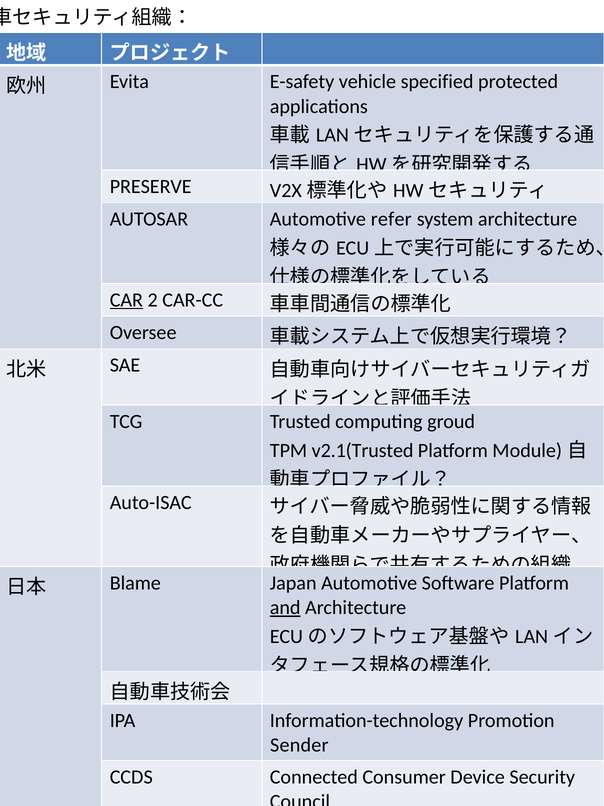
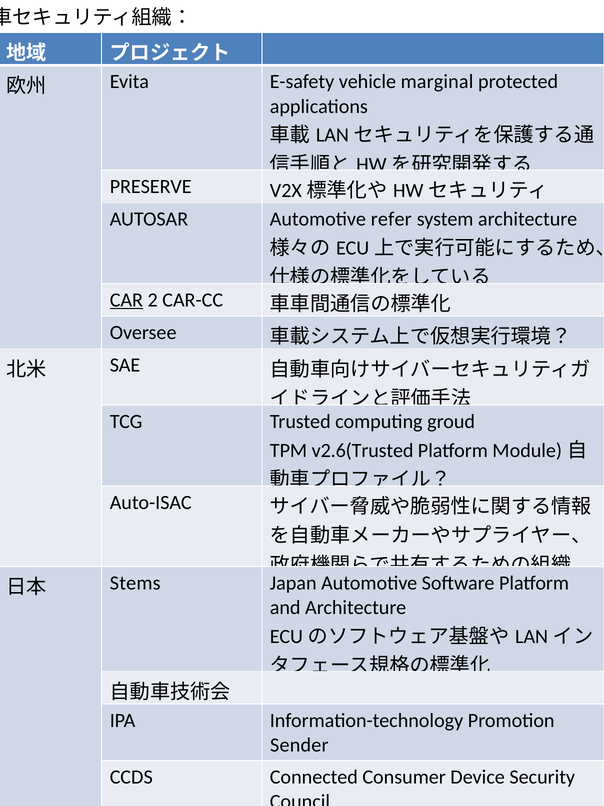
specified: specified -> marginal
v2.1(Trusted: v2.1(Trusted -> v2.6(Trusted
Blame: Blame -> Stems
and underline: present -> none
